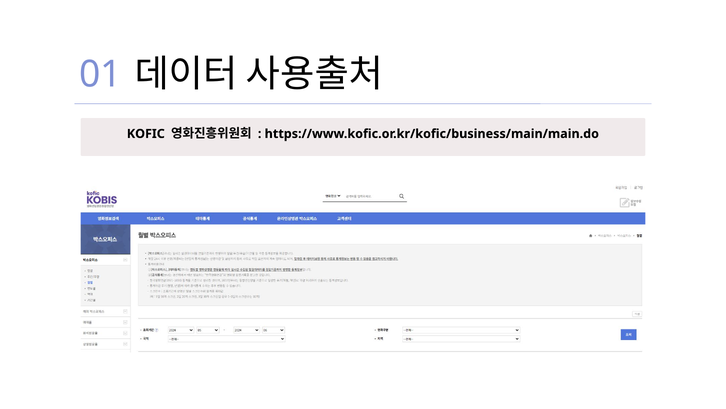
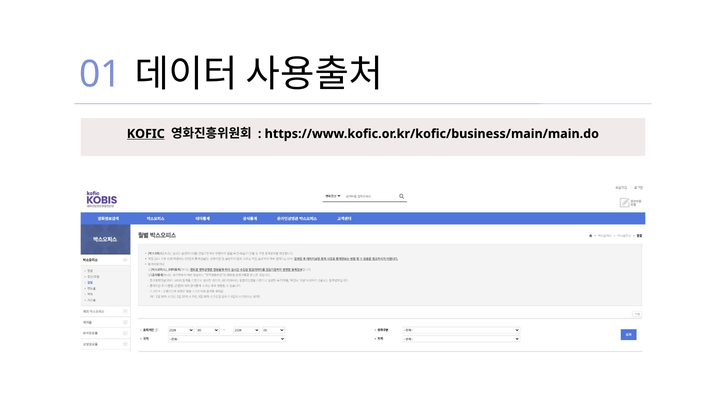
KOFIC underline: none -> present
